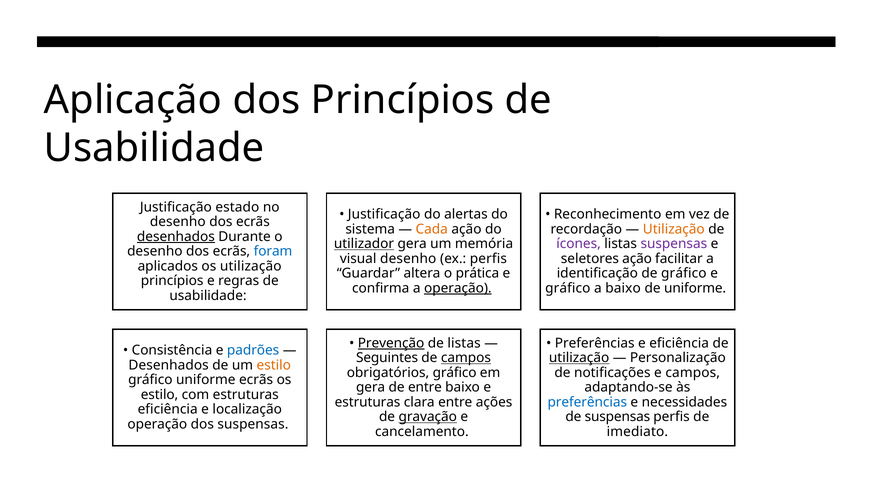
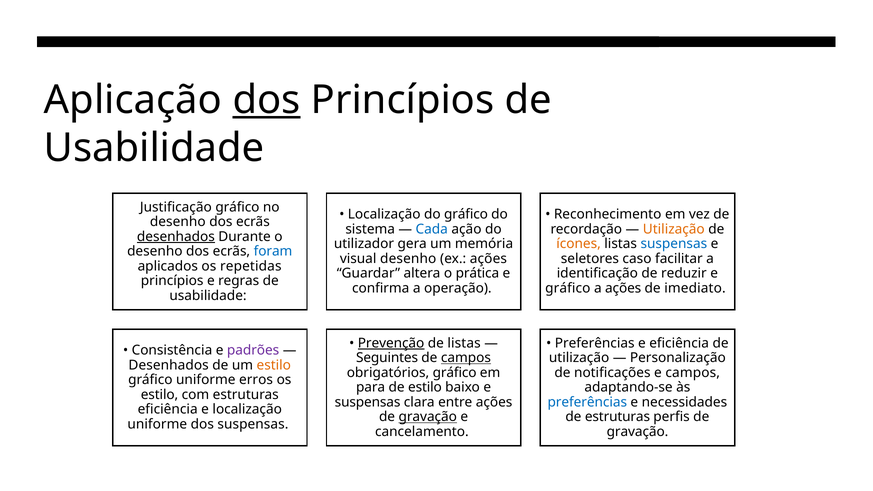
dos at (266, 100) underline: none -> present
Justificação estado: estado -> gráfico
Justificação at (384, 214): Justificação -> Localização
do alertas: alertas -> gráfico
Cada colour: orange -> blue
utilizador underline: present -> none
ícones colour: purple -> orange
suspensas at (674, 244) colour: purple -> blue
ex perfis: perfis -> ações
seletores ação: ação -> caso
os utilização: utilização -> repetidas
de gráfico: gráfico -> reduzir
operação at (458, 288) underline: present -> none
a baixo: baixo -> ações
de uniforme: uniforme -> imediato
padrões colour: blue -> purple
utilização at (579, 358) underline: present -> none
uniforme ecrãs: ecrãs -> erros
gera at (371, 387): gera -> para
de entre: entre -> estilo
estruturas at (368, 402): estruturas -> suspensas
de suspensas: suspensas -> estruturas
operação at (157, 424): operação -> uniforme
imediato at (637, 432): imediato -> gravação
